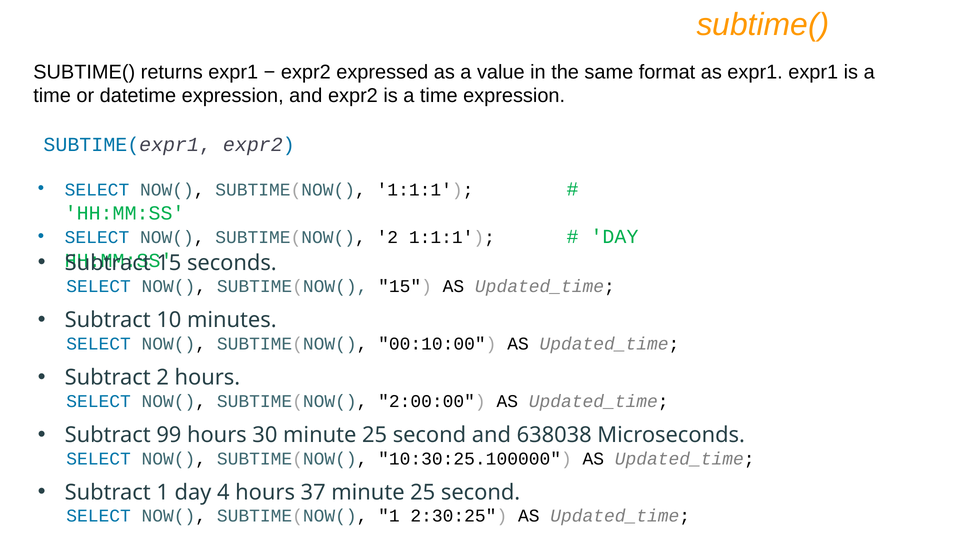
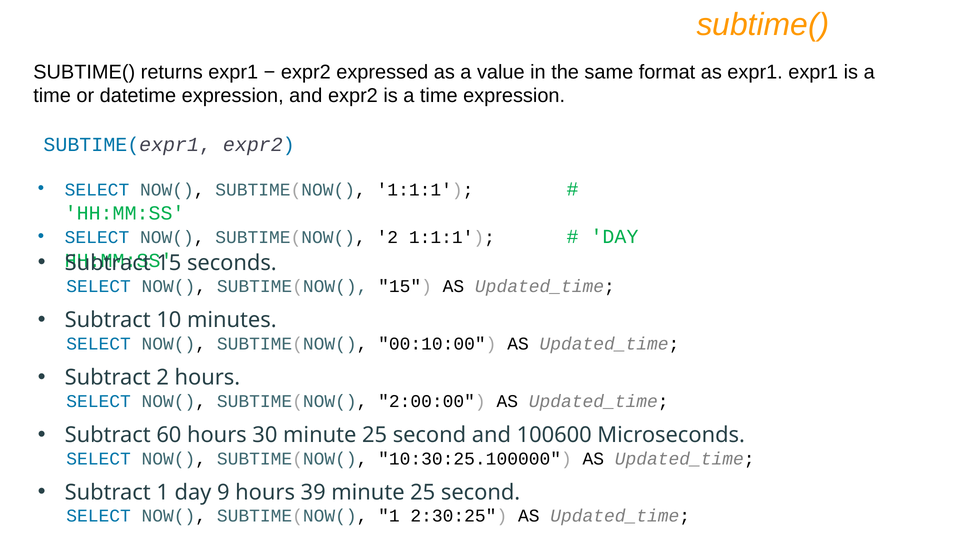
99: 99 -> 60
638038: 638038 -> 100600
4: 4 -> 9
37: 37 -> 39
